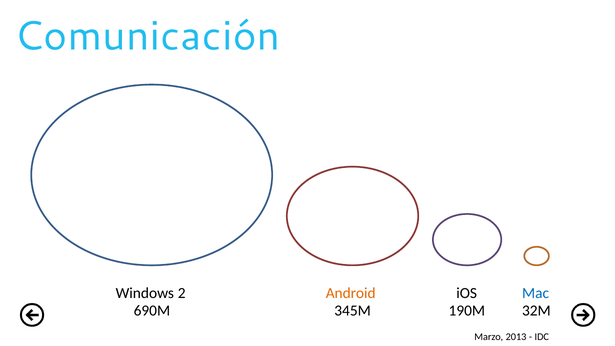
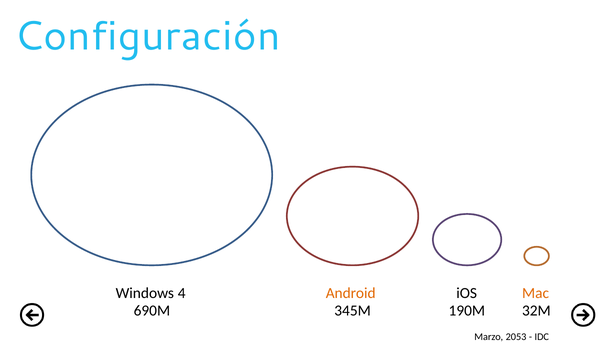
Comunicación: Comunicación -> Configuración
2: 2 -> 4
Mac colour: blue -> orange
2013: 2013 -> 2053
